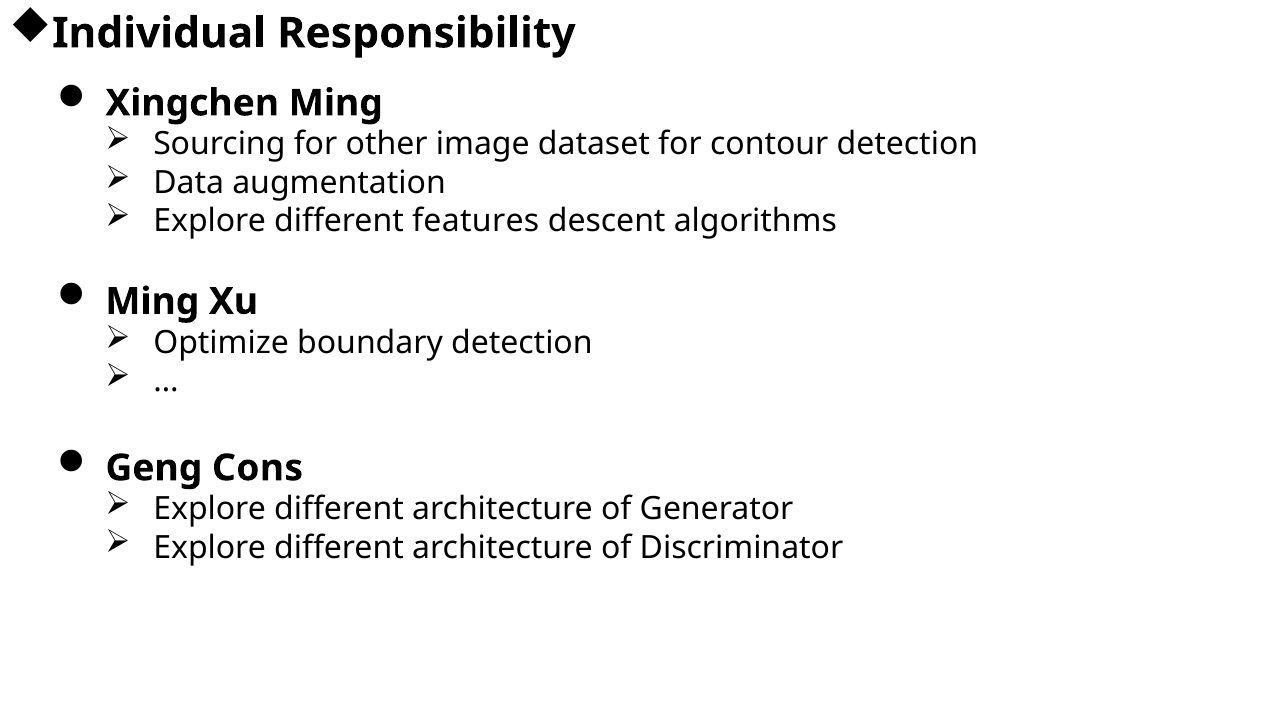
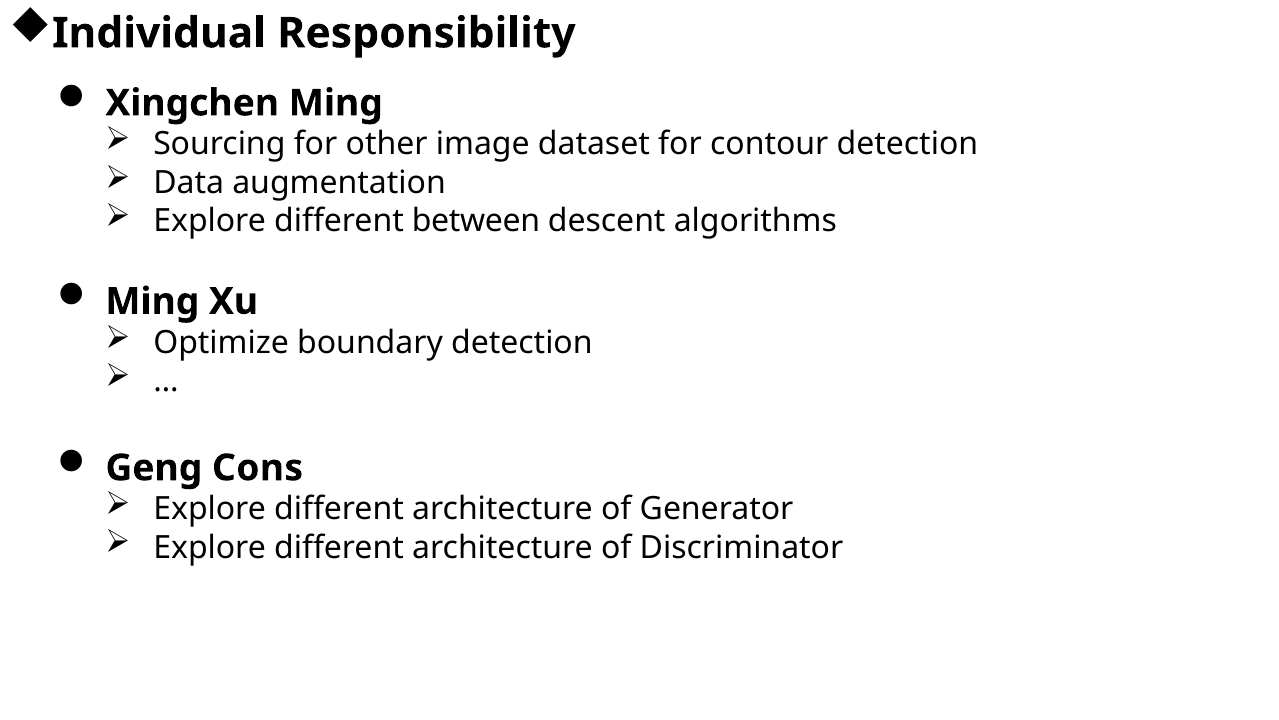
features: features -> between
